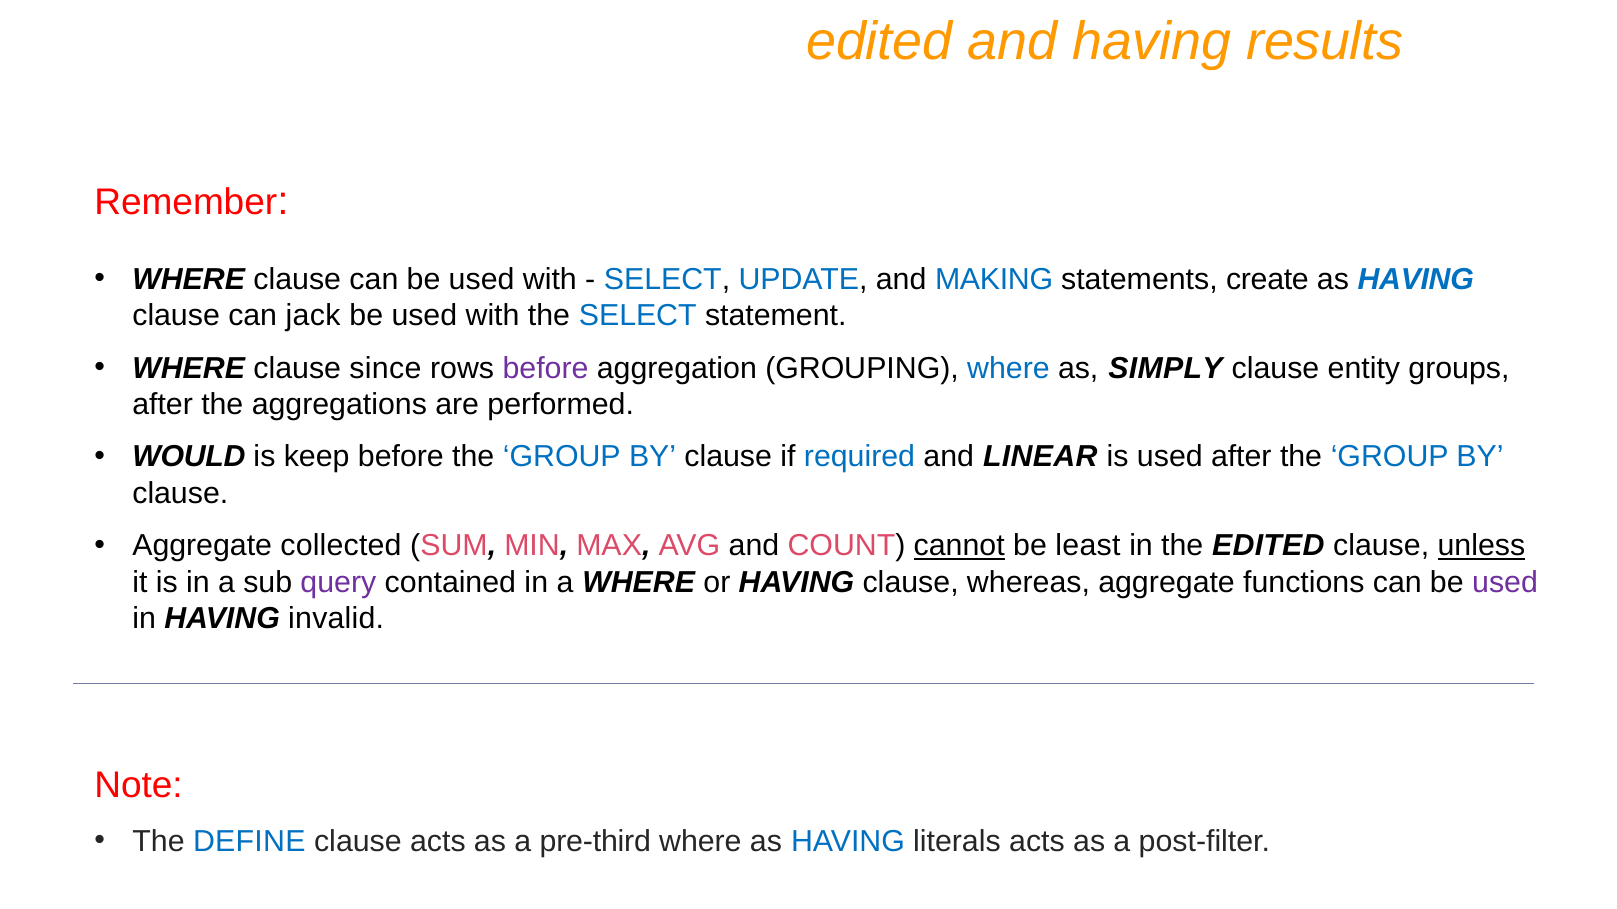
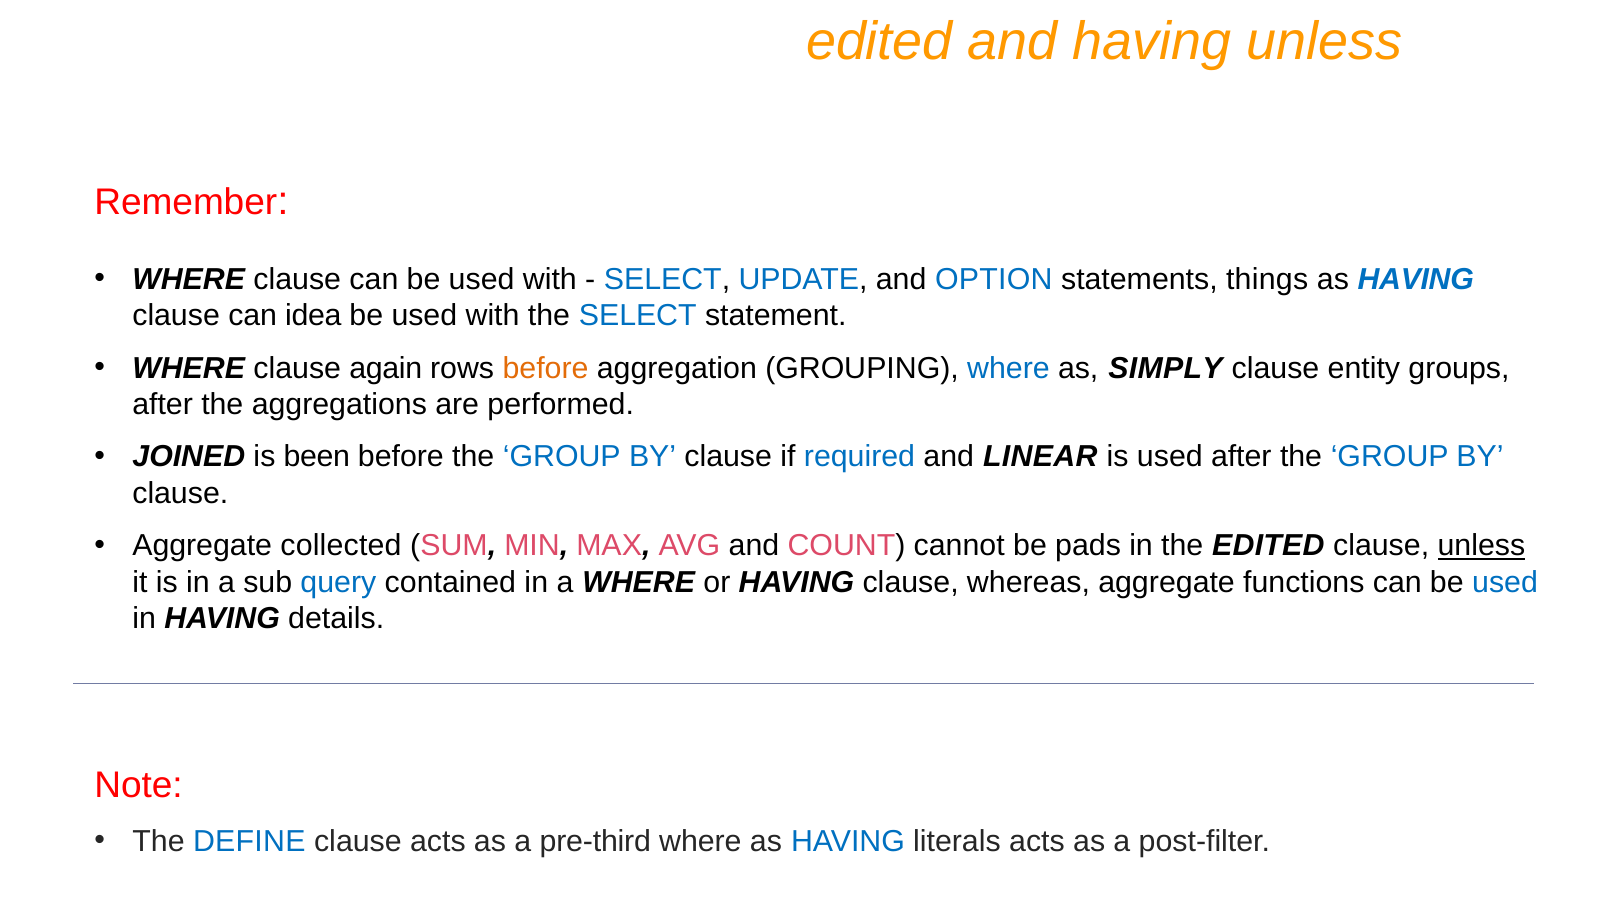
having results: results -> unless
MAKING: MAKING -> OPTION
create: create -> things
jack: jack -> idea
since: since -> again
before at (546, 368) colour: purple -> orange
WOULD: WOULD -> JOINED
keep: keep -> been
cannot underline: present -> none
least: least -> pads
query colour: purple -> blue
used at (1505, 582) colour: purple -> blue
invalid: invalid -> details
